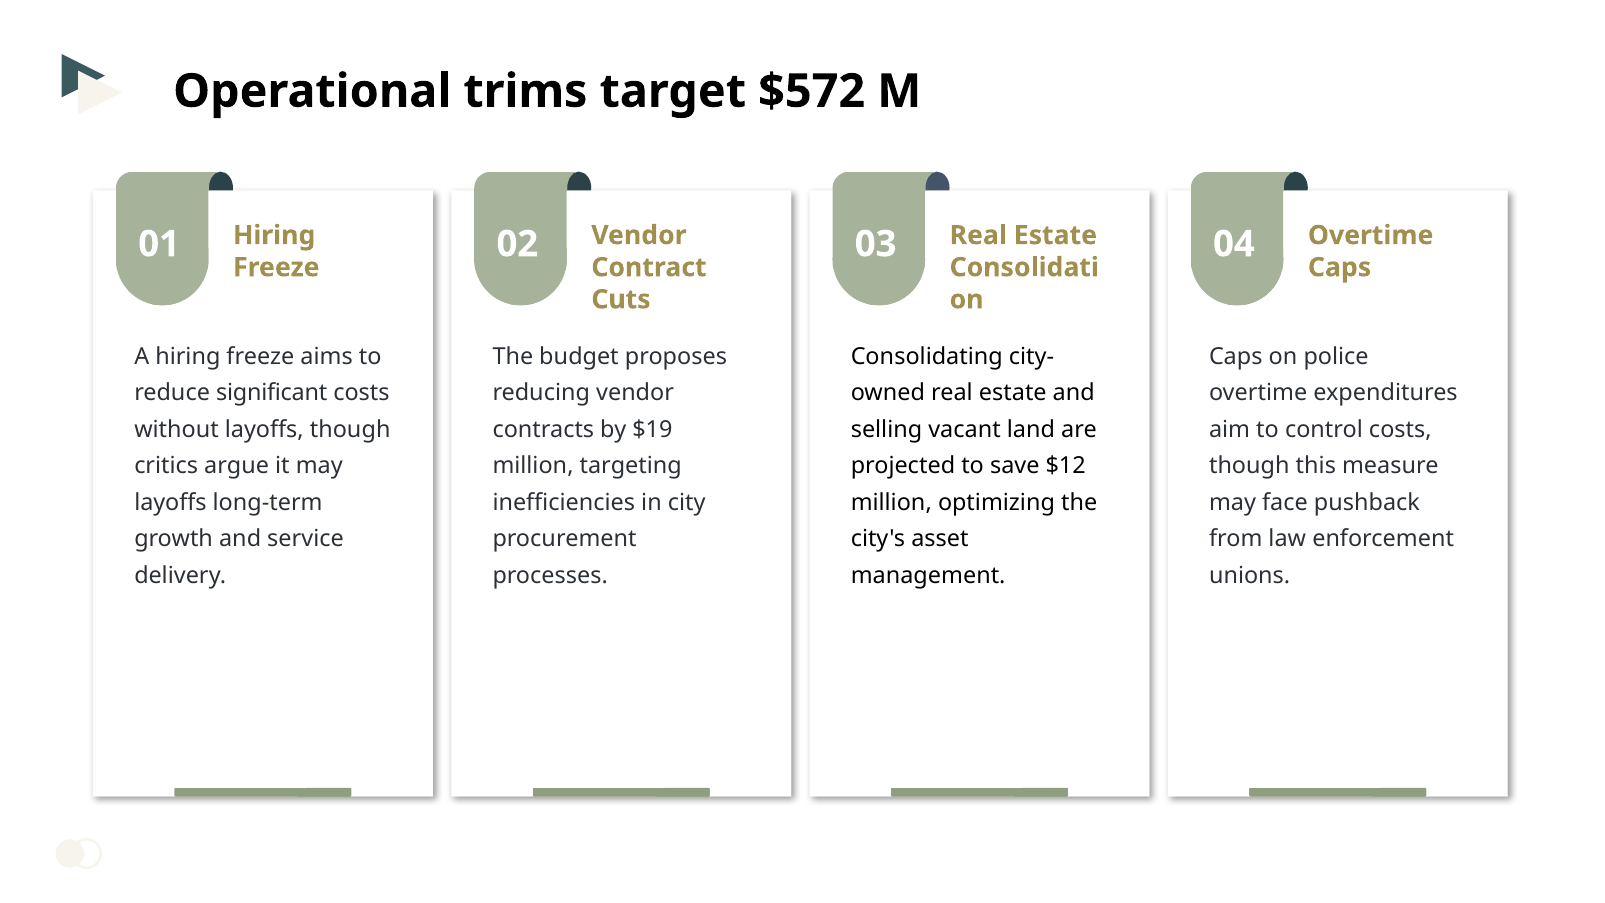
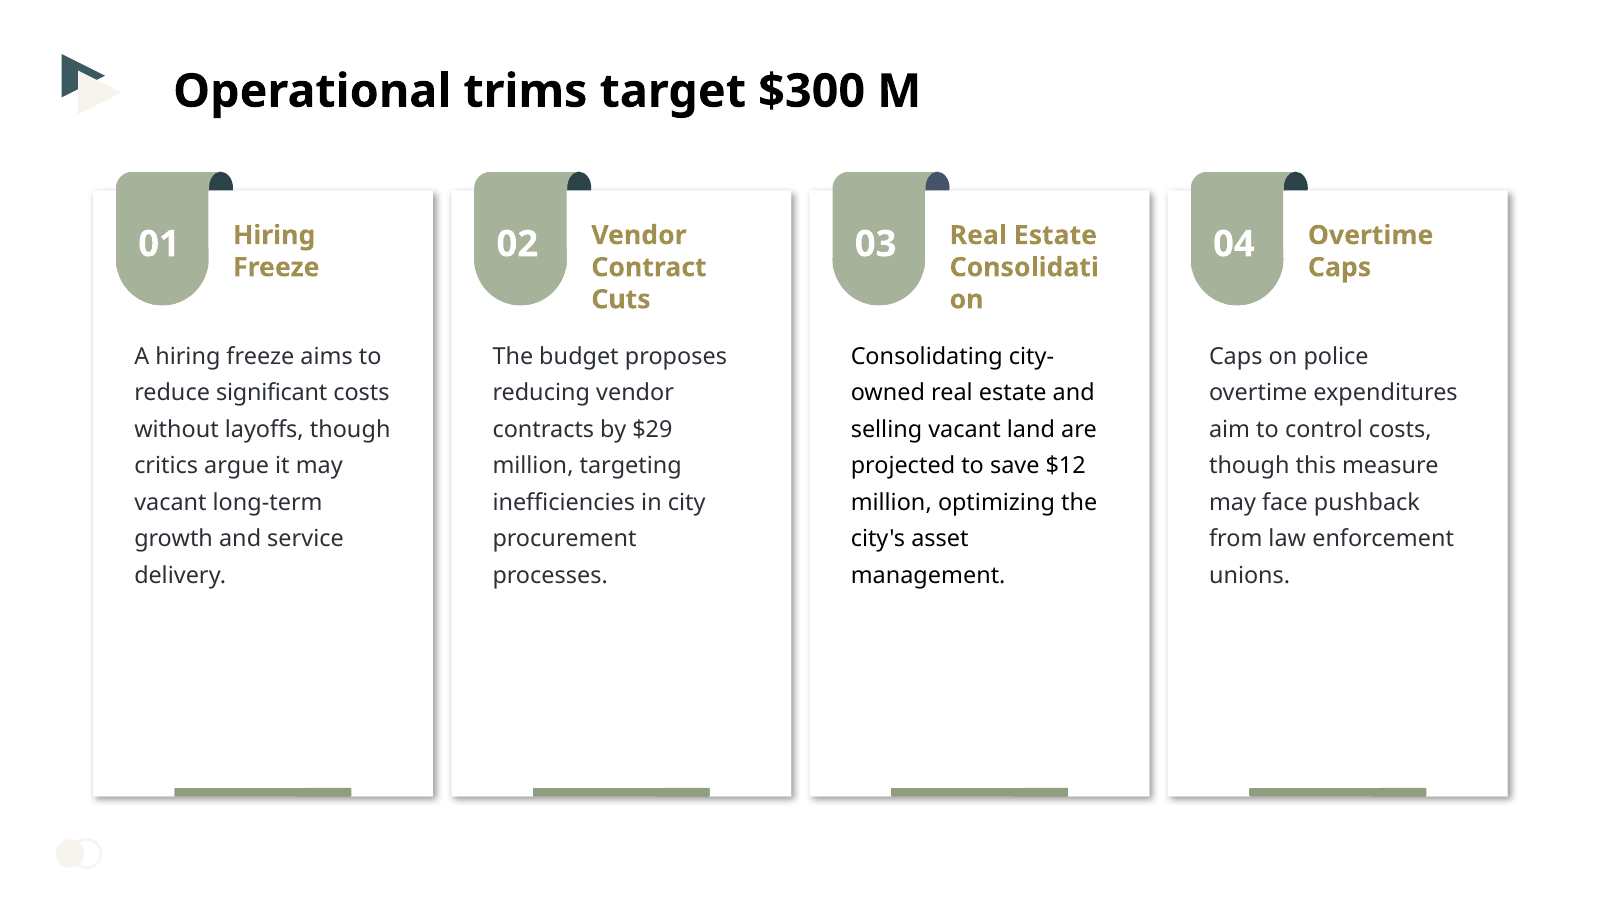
$572: $572 -> $300
$19: $19 -> $29
layoffs at (170, 502): layoffs -> vacant
